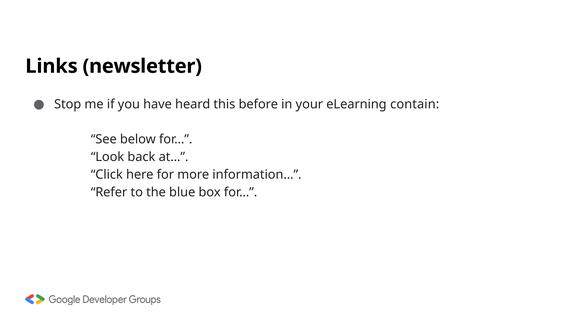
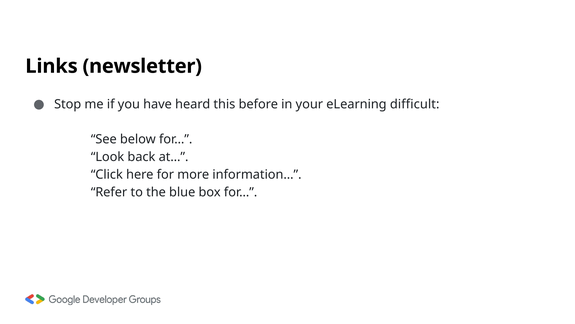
contain: contain -> difficult
